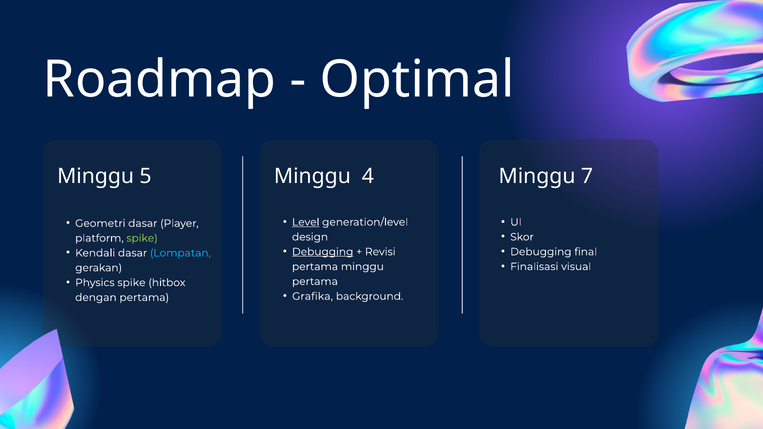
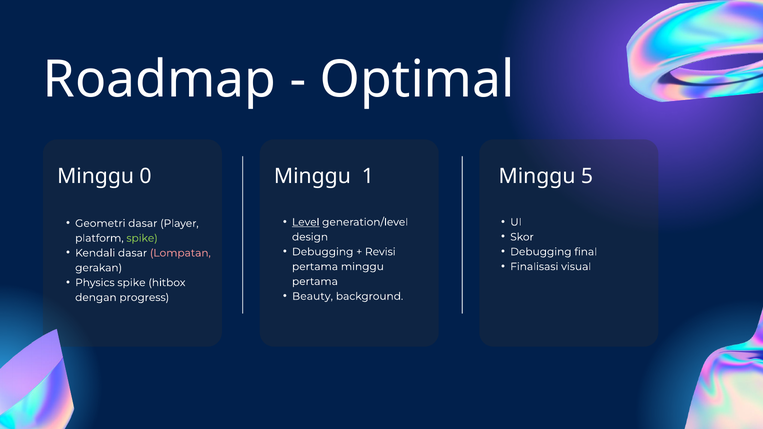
5: 5 -> 0
4: 4 -> 1
7: 7 -> 5
Debugging at (323, 252) underline: present -> none
Lompatan colour: light blue -> pink
Grafika: Grafika -> Beauty
dengan pertama: pertama -> progress
